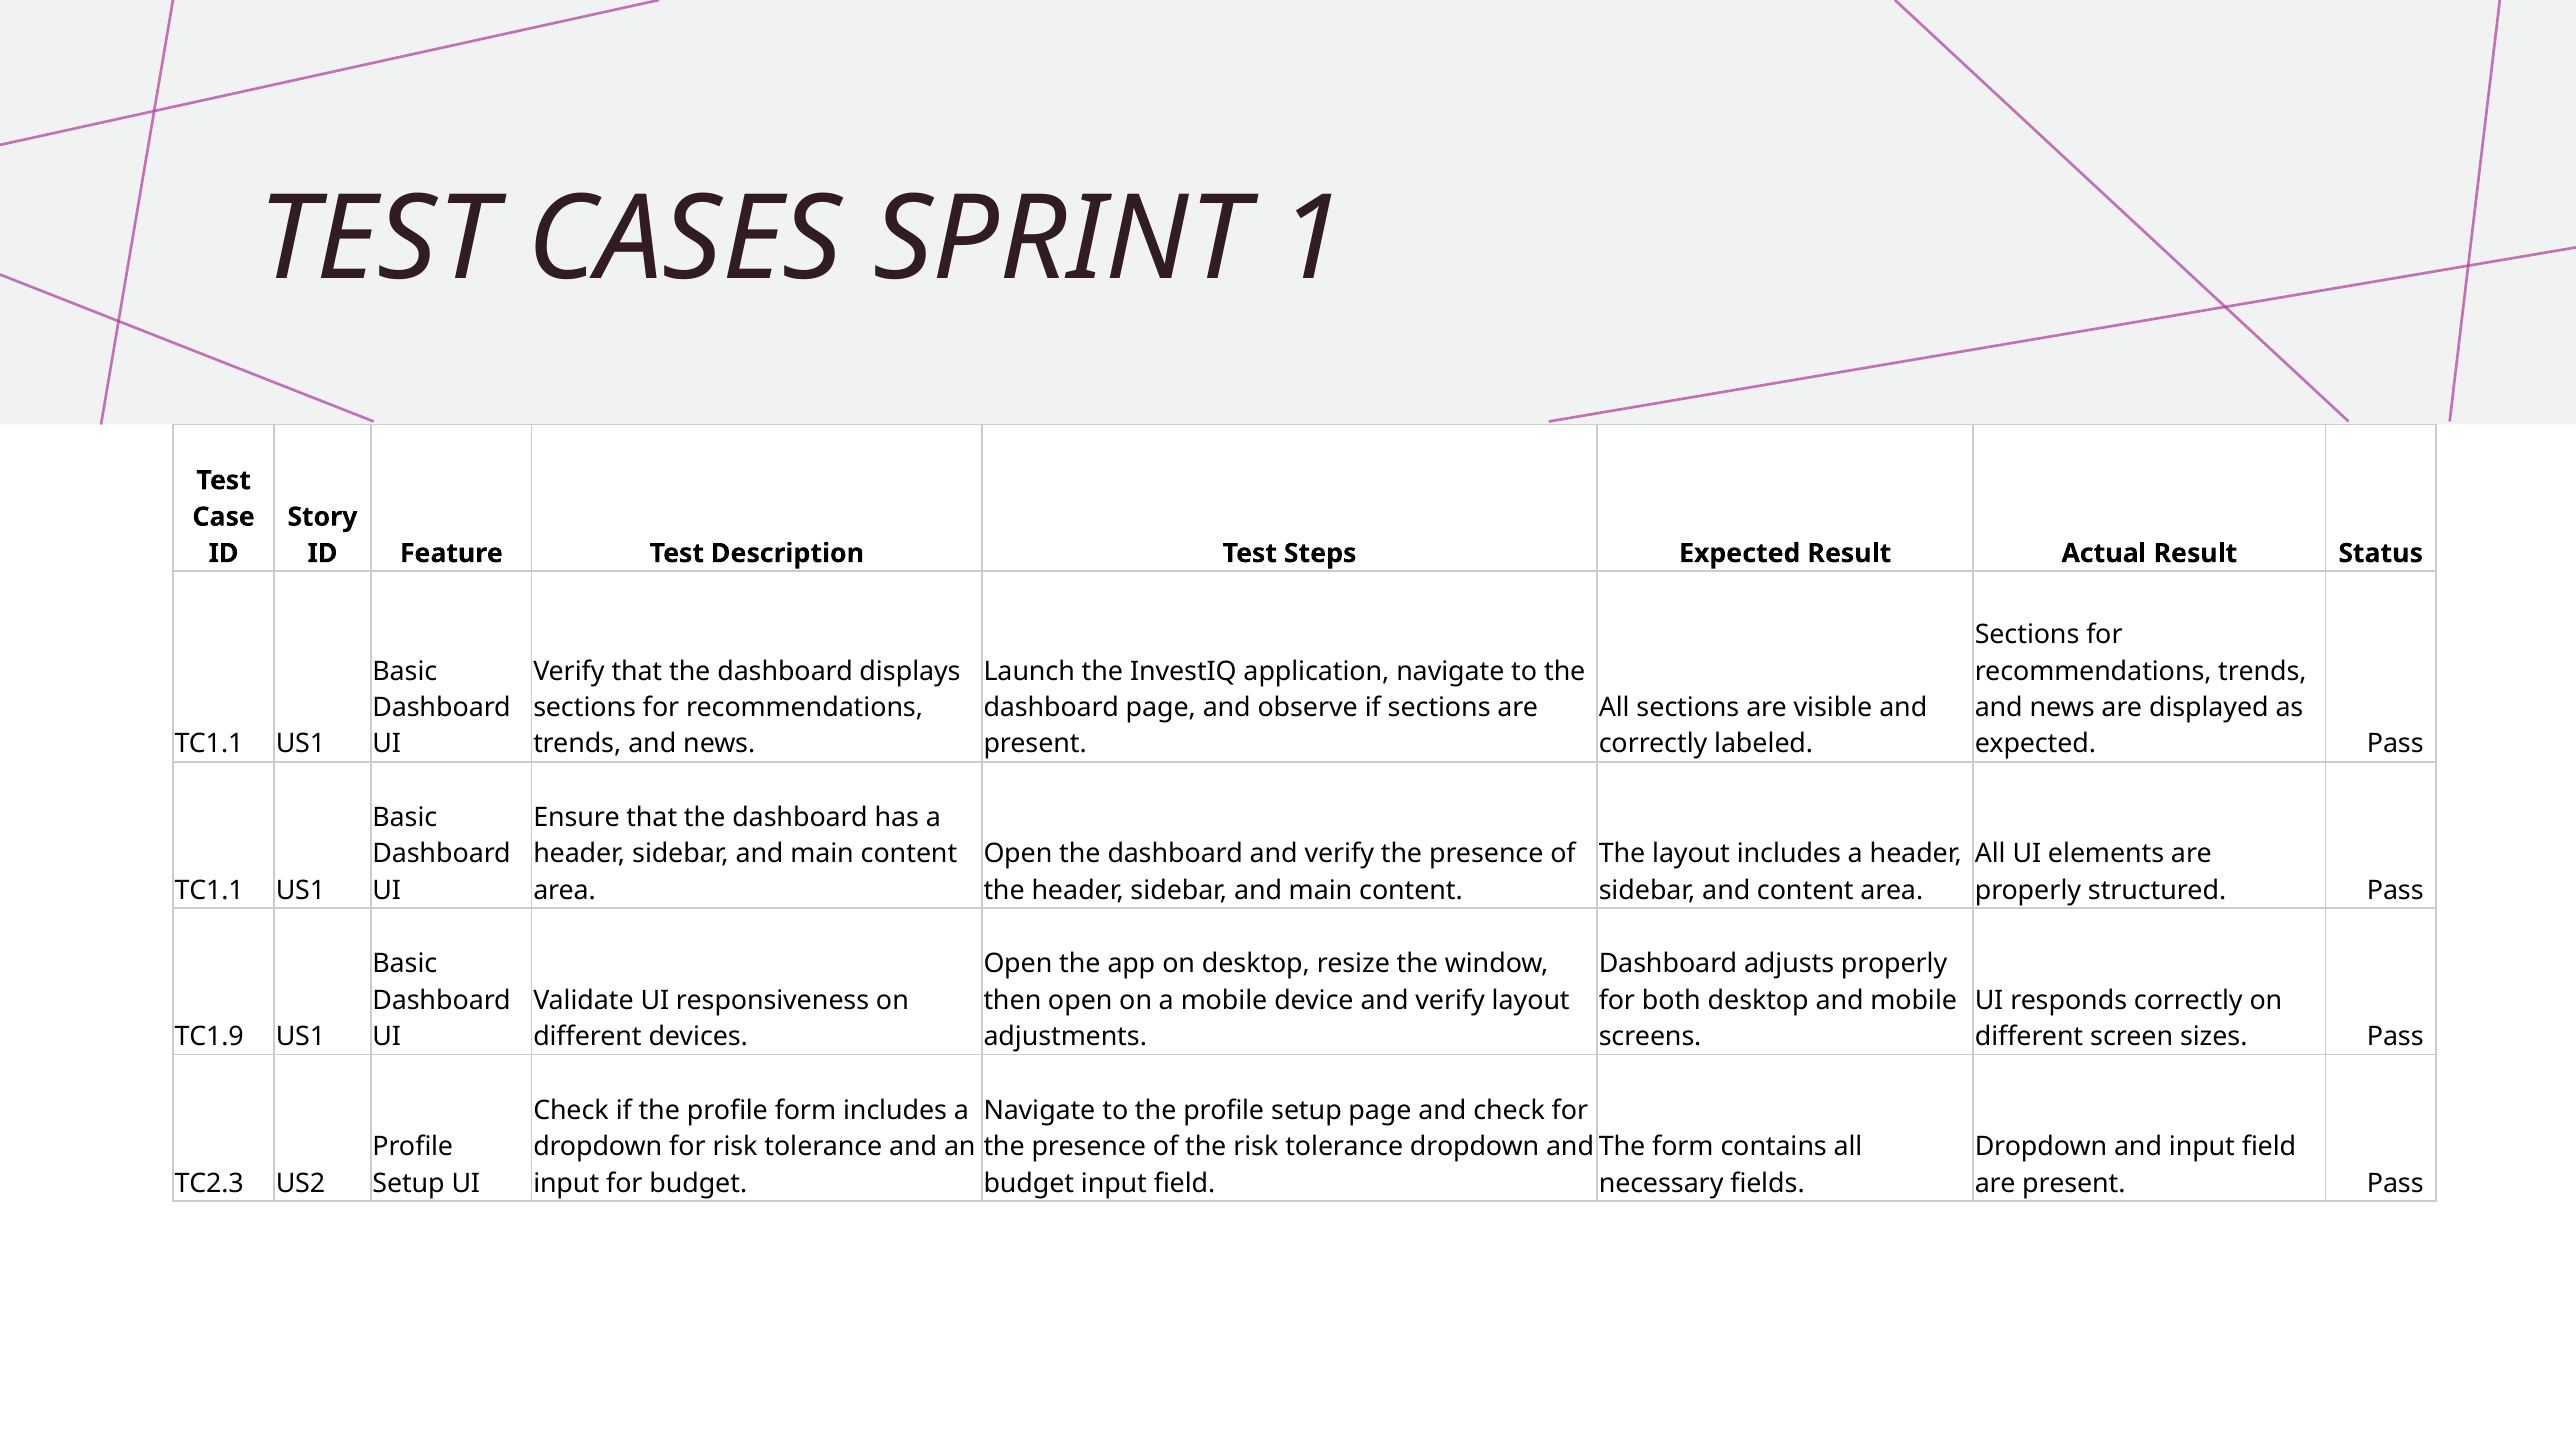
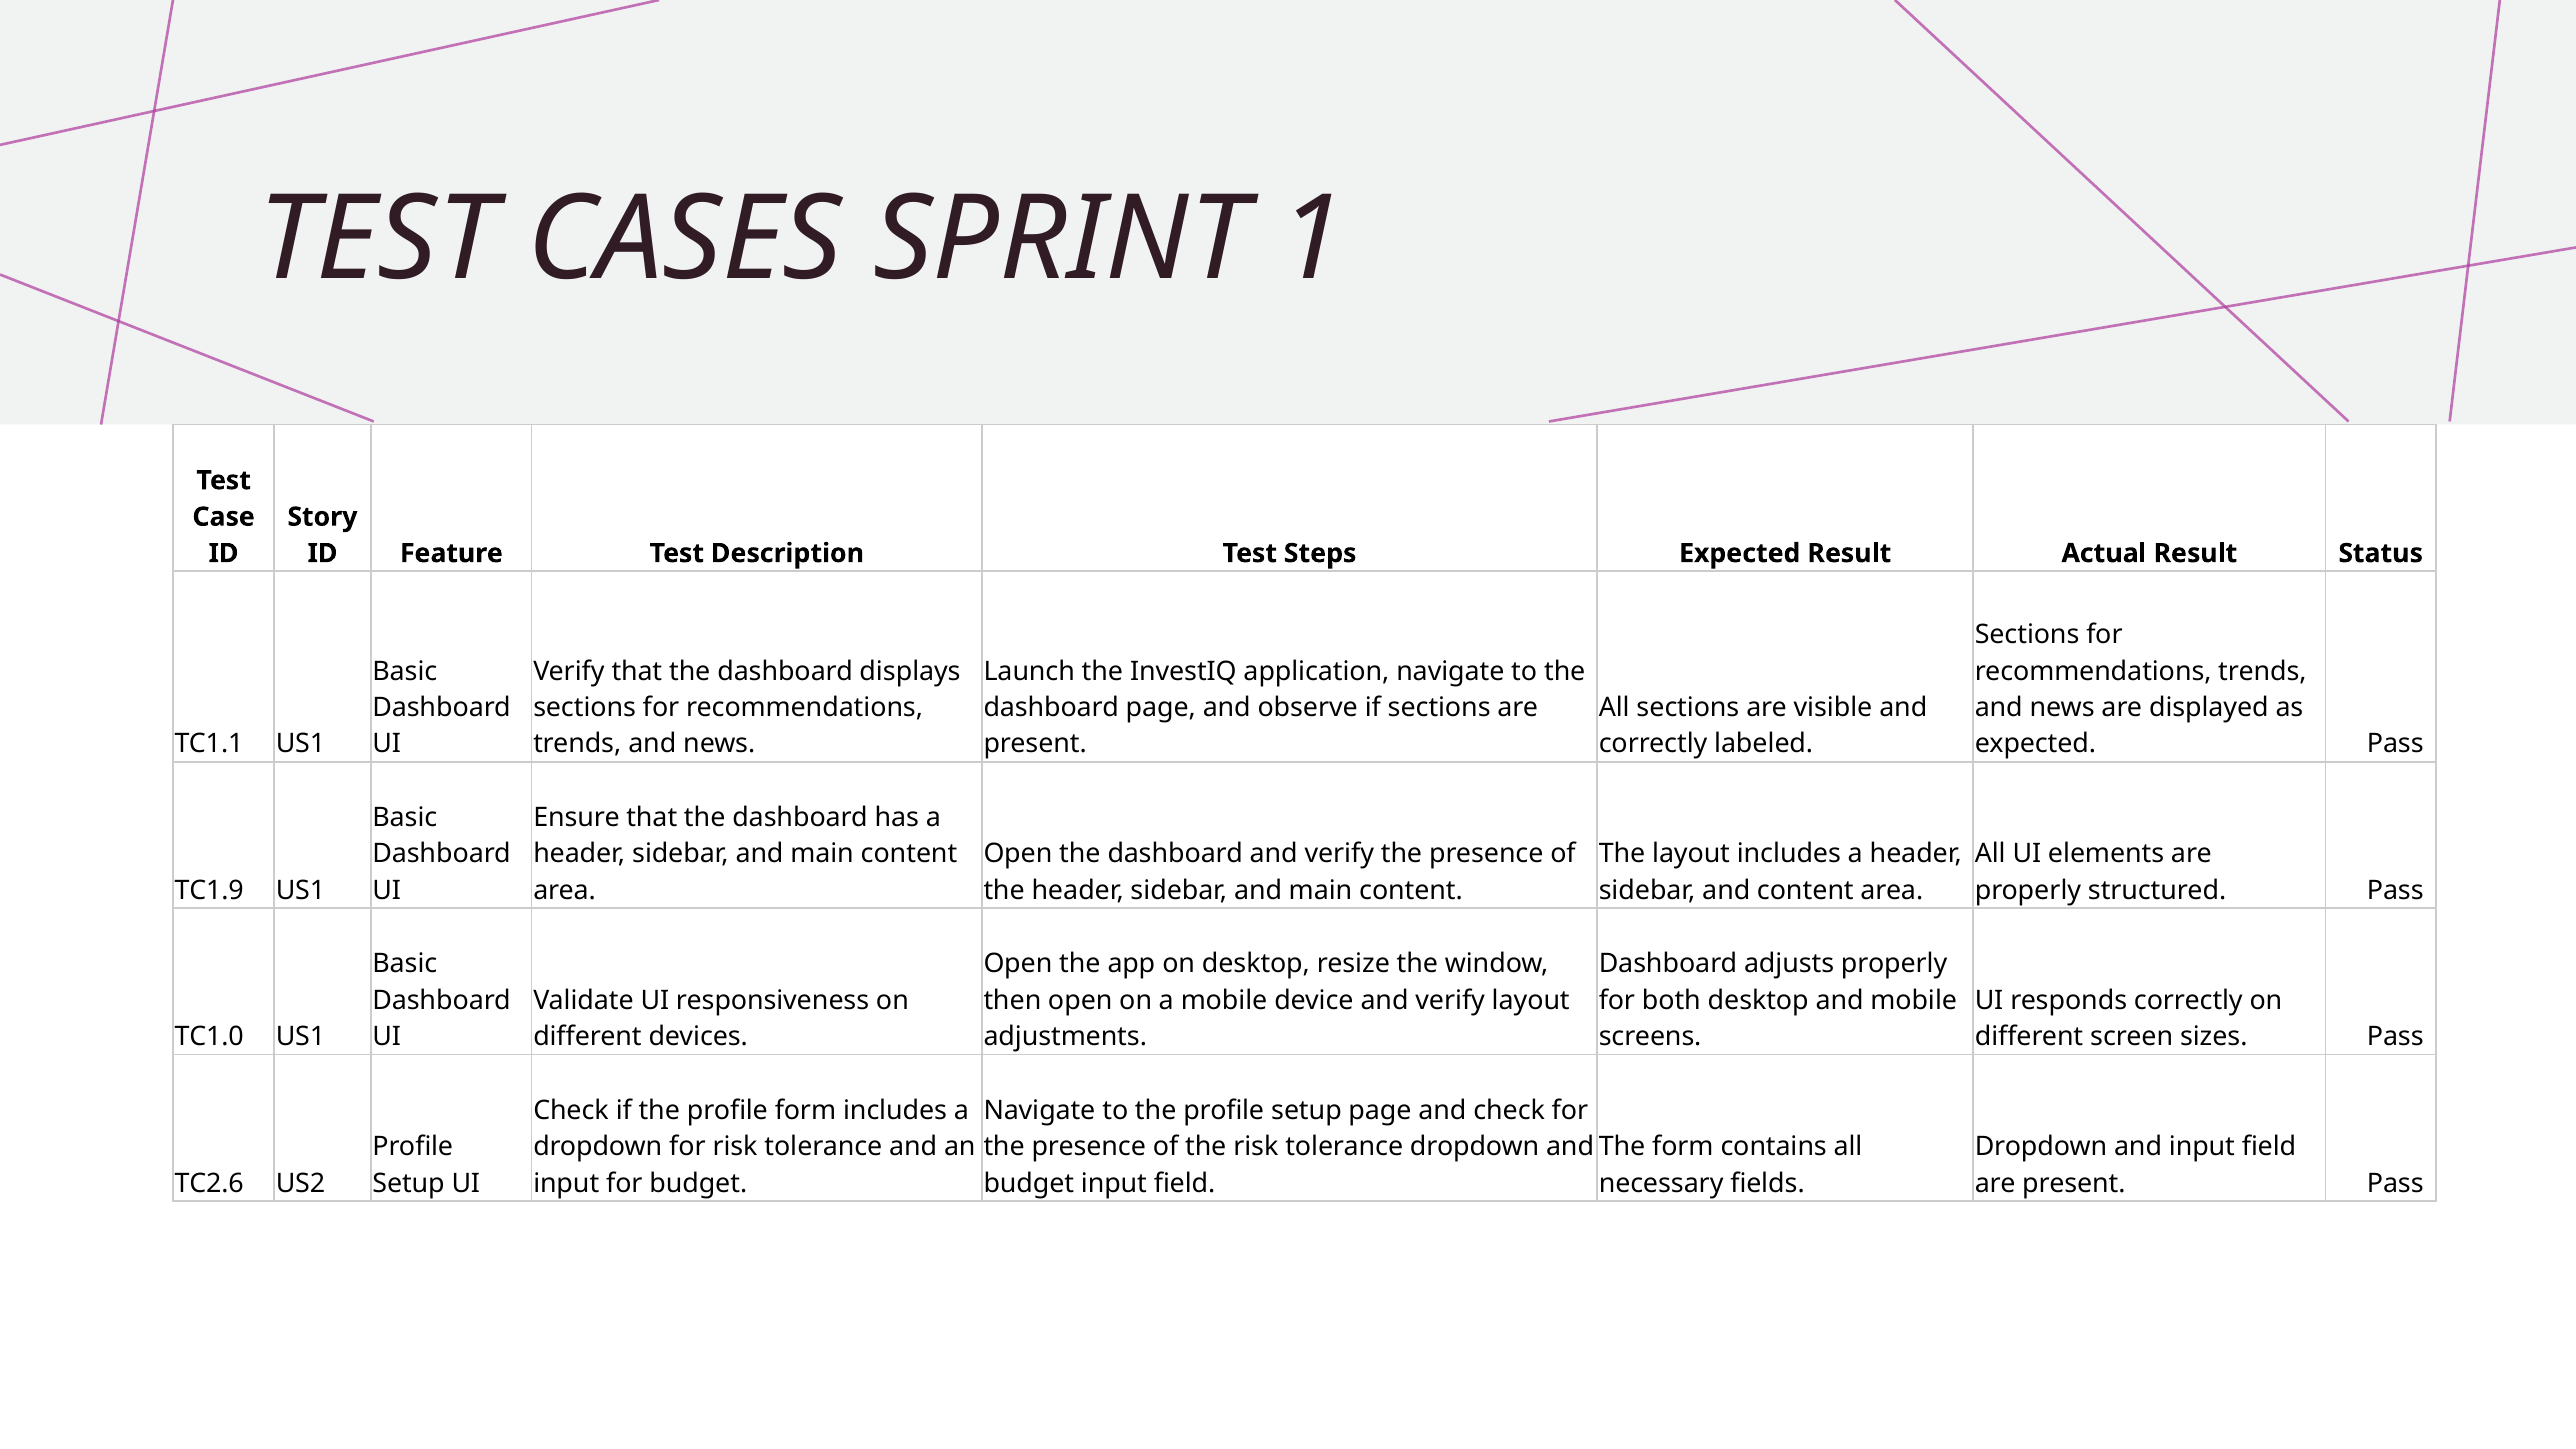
TC1.1 at (209, 891): TC1.1 -> TC1.9
TC1.9: TC1.9 -> TC1.0
TC2.3: TC2.3 -> TC2.6
